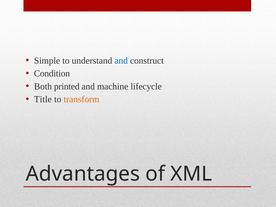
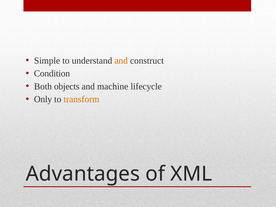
and at (121, 61) colour: blue -> orange
printed: printed -> objects
Title: Title -> Only
